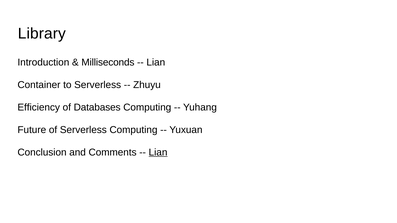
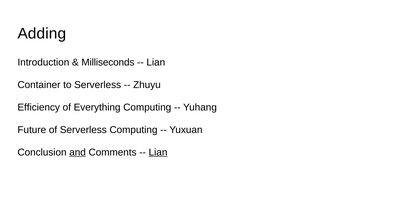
Library: Library -> Adding
Databases: Databases -> Everything
and underline: none -> present
